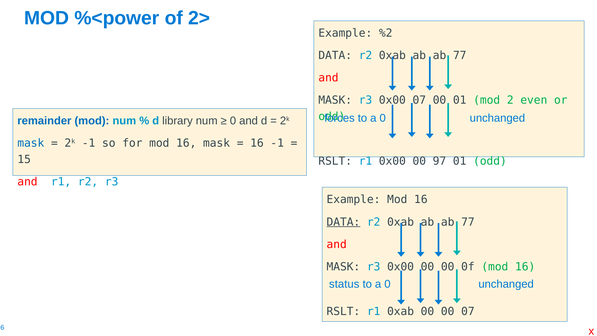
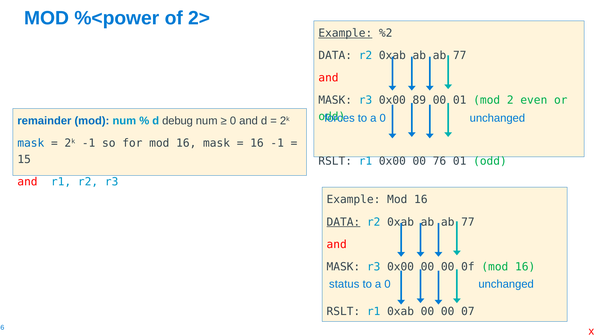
Example at (345, 33) underline: none -> present
0x00 07: 07 -> 89
library: library -> debug
97: 97 -> 76
